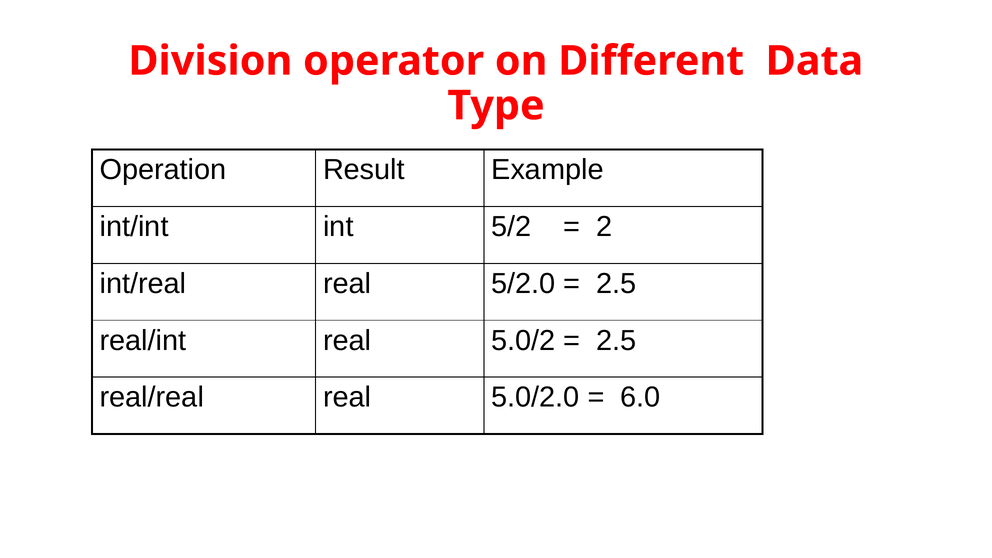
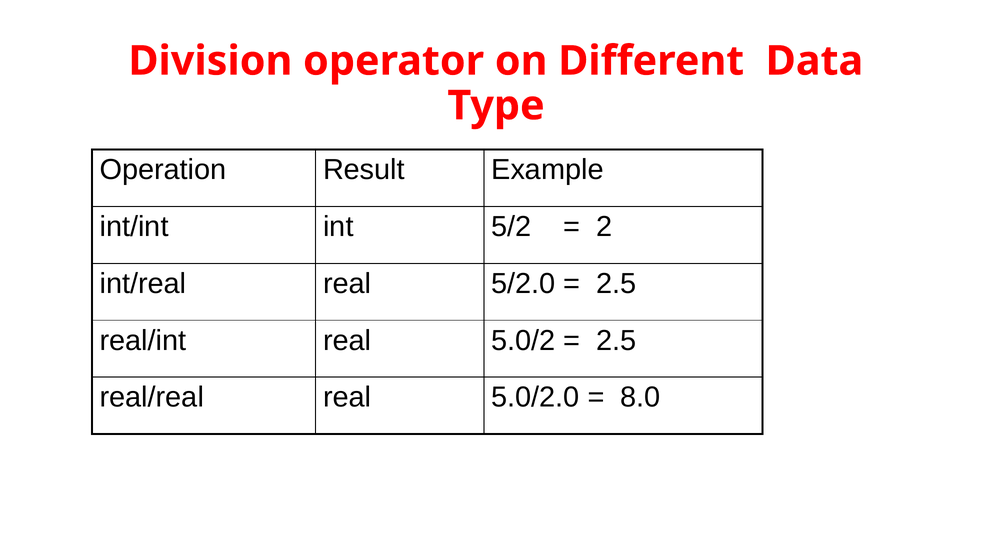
6.0: 6.0 -> 8.0
